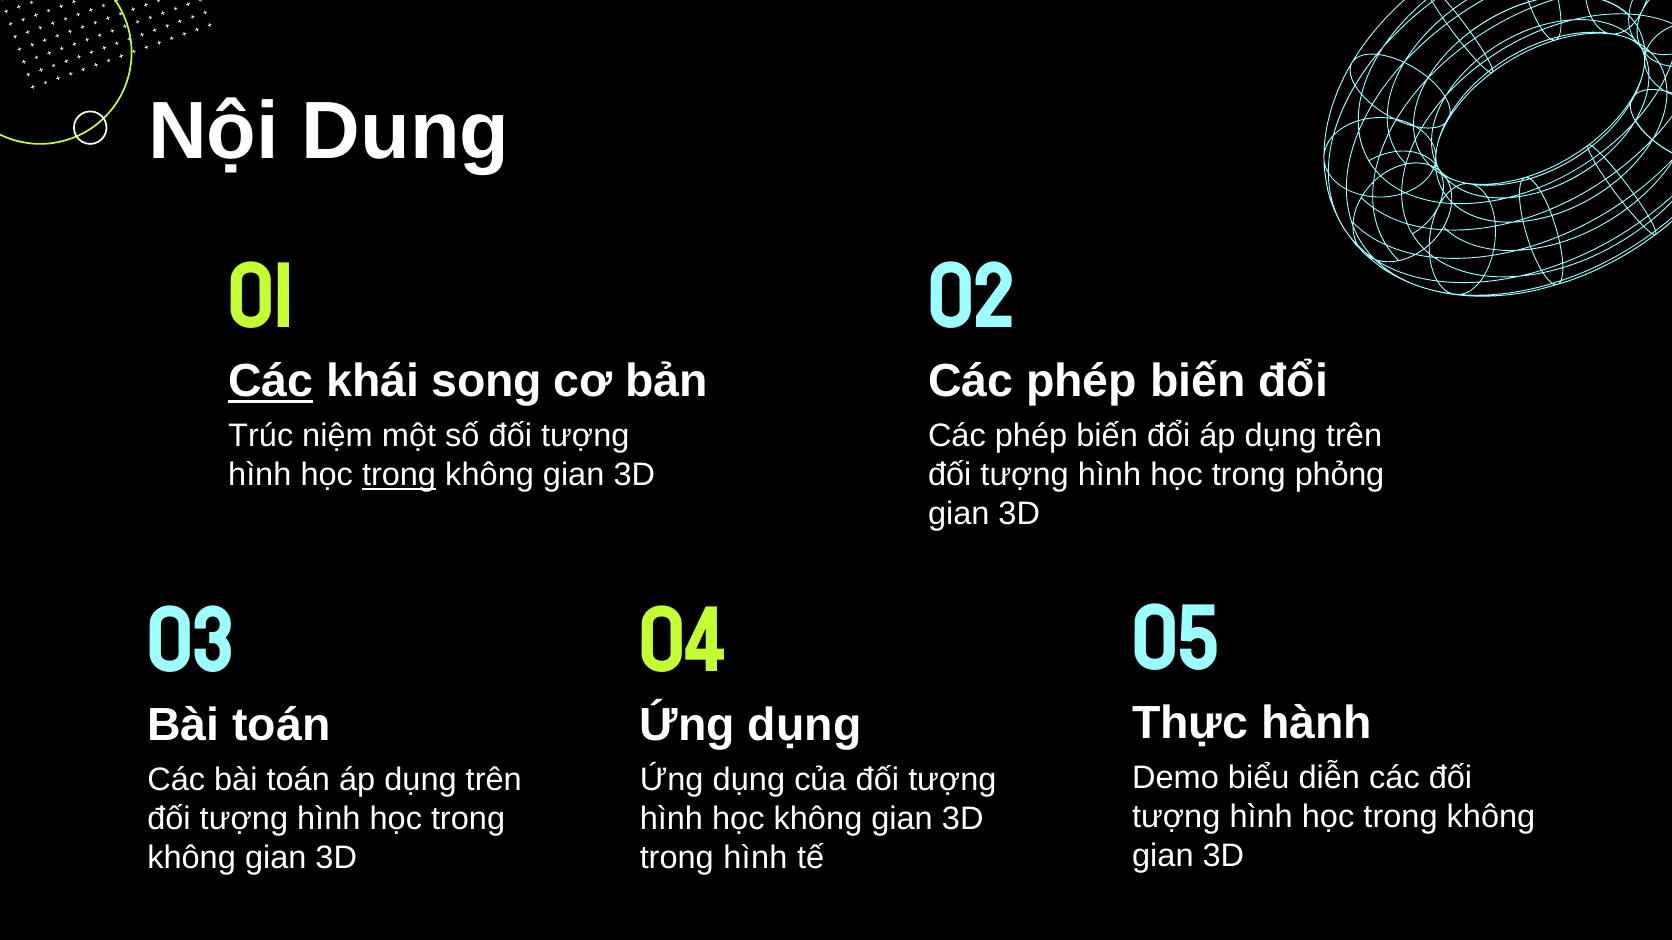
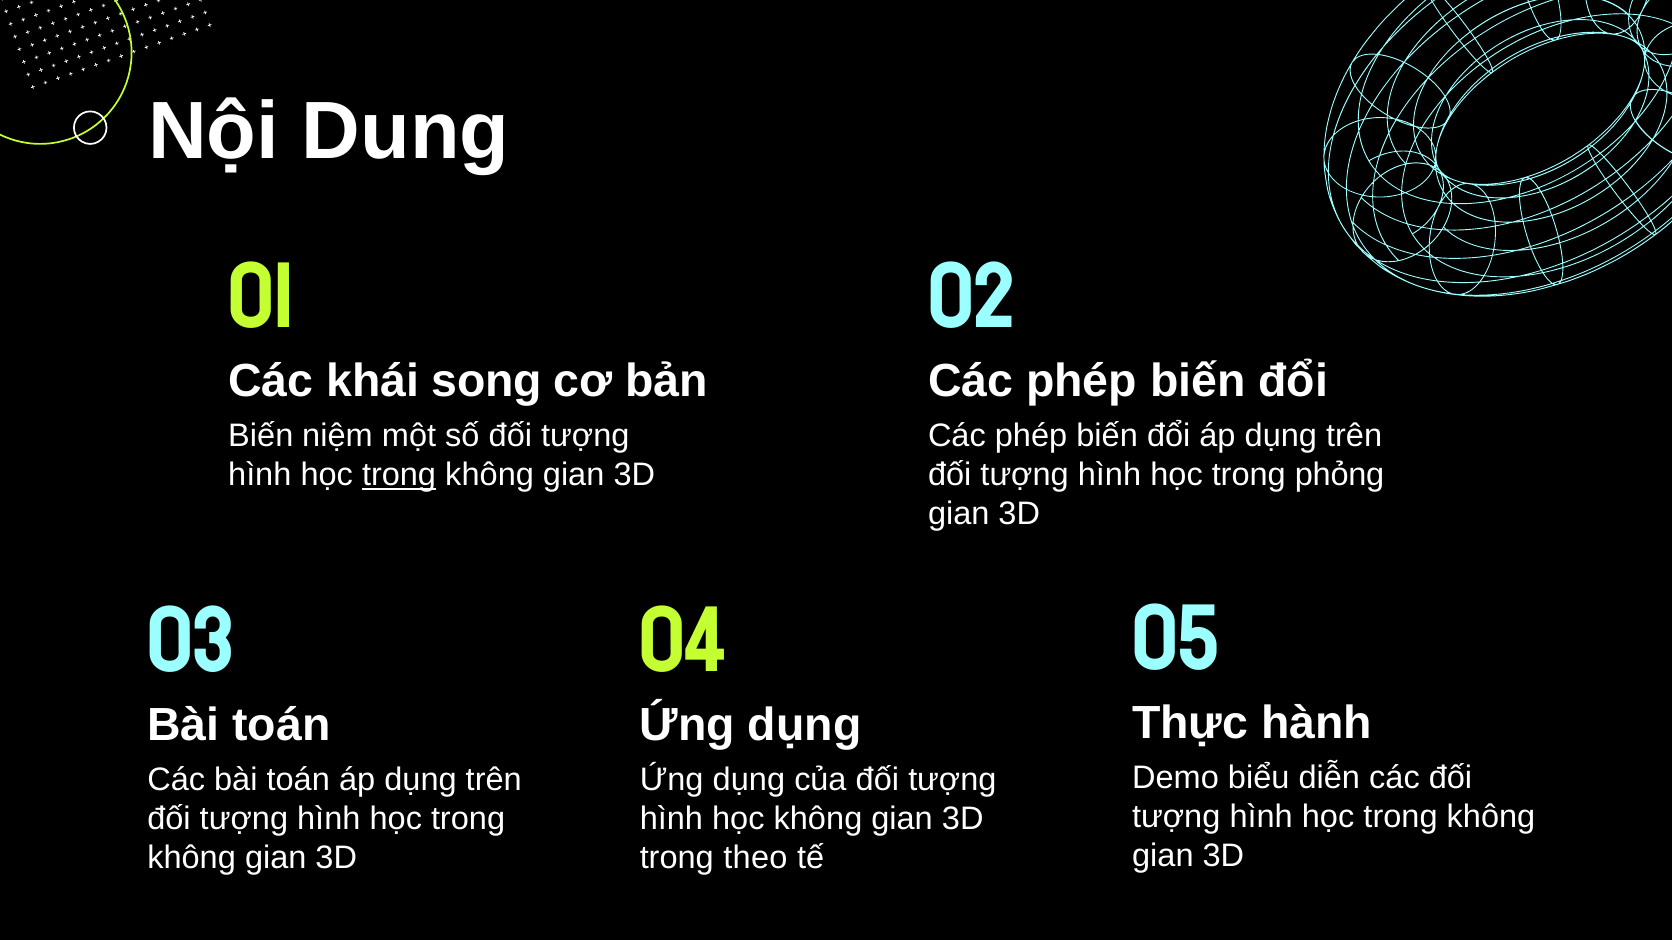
Các at (271, 382) underline: present -> none
Trúc at (261, 436): Trúc -> Biến
trong hình: hình -> theo
